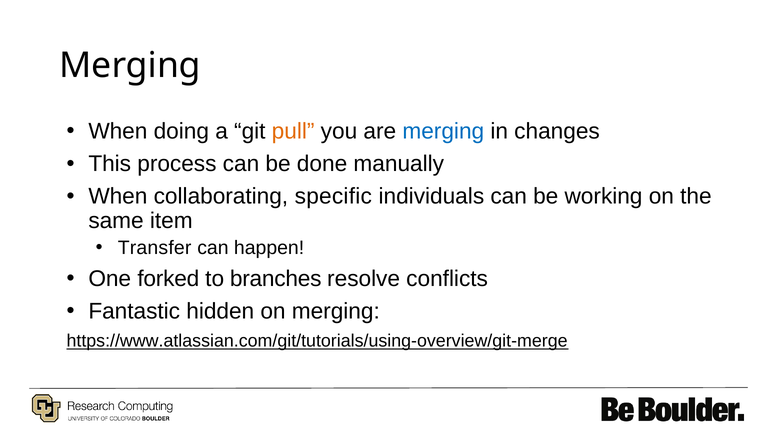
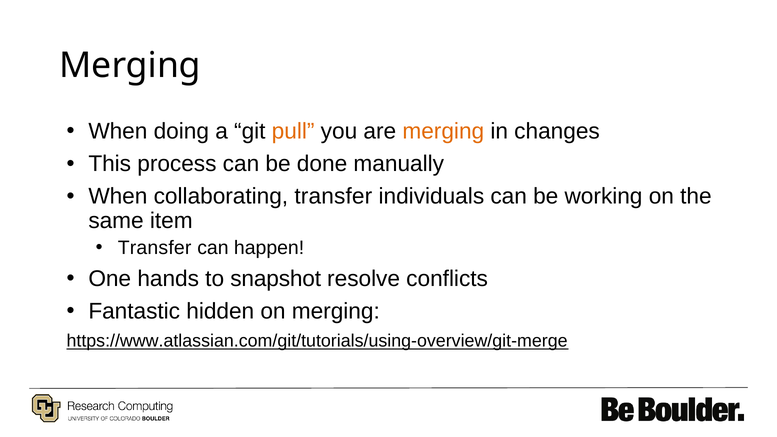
merging at (443, 131) colour: blue -> orange
collaborating specific: specific -> transfer
forked: forked -> hands
branches: branches -> snapshot
